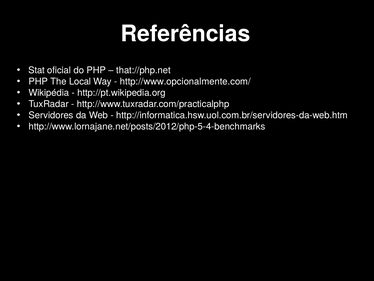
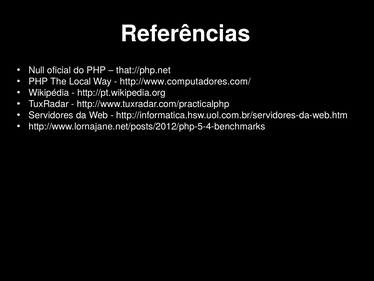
Stat: Stat -> Null
http://www.opcionalmente.com/: http://www.opcionalmente.com/ -> http://www.computadores.com/
